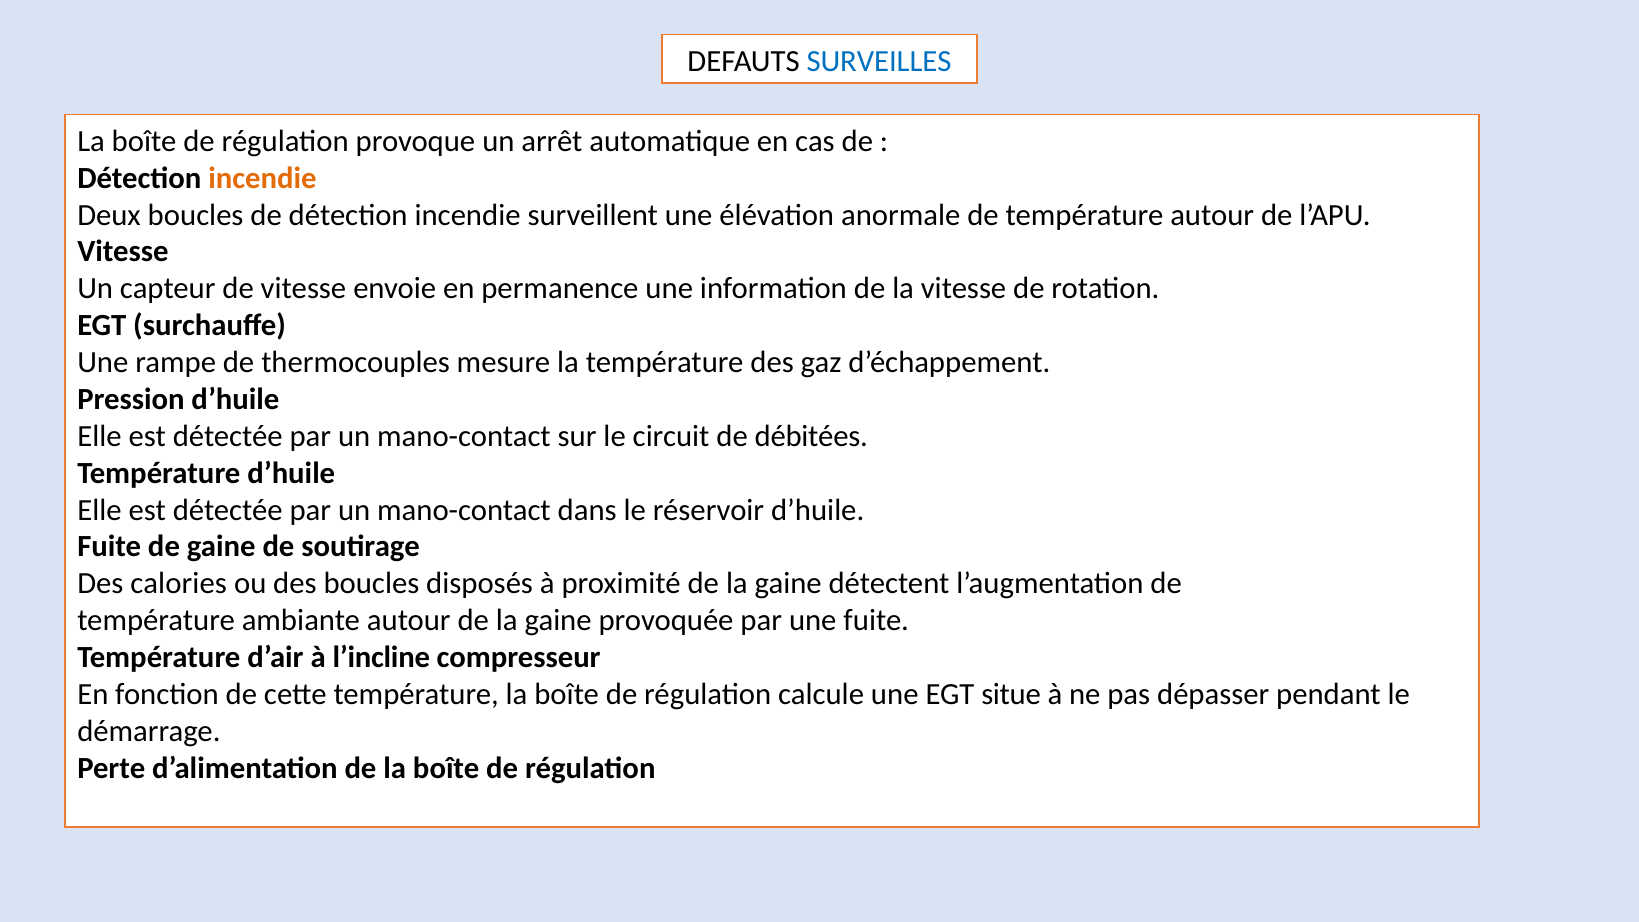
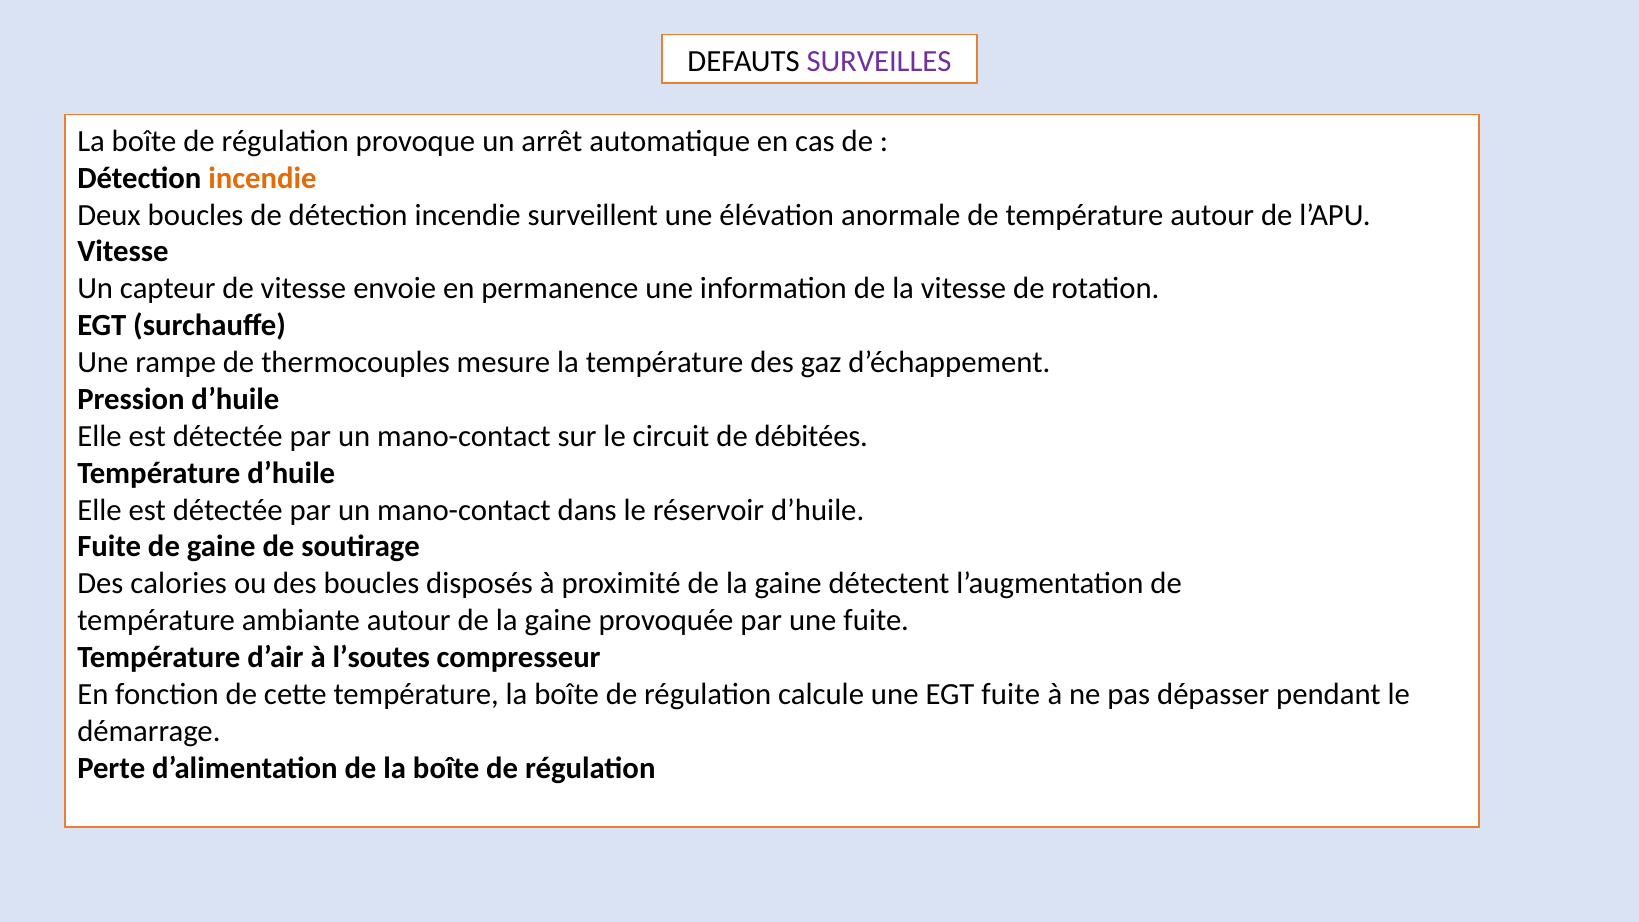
SURVEILLES colour: blue -> purple
l’incline: l’incline -> l’soutes
EGT situe: situe -> fuite
